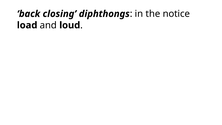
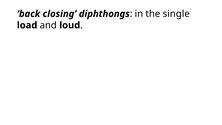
notice: notice -> single
